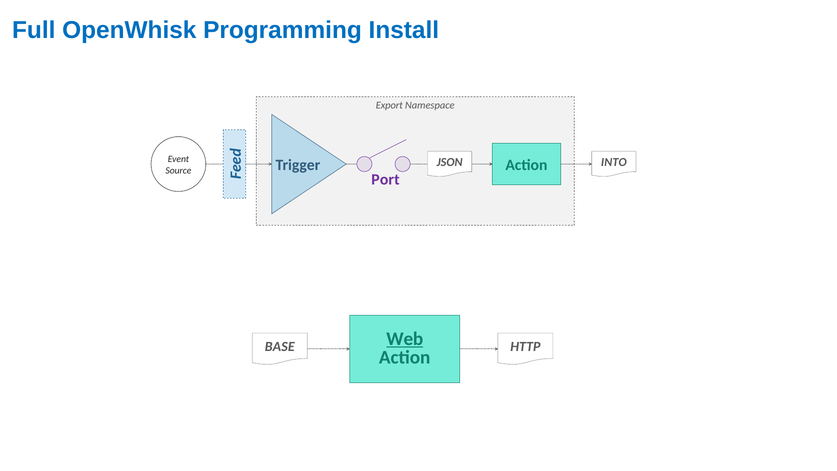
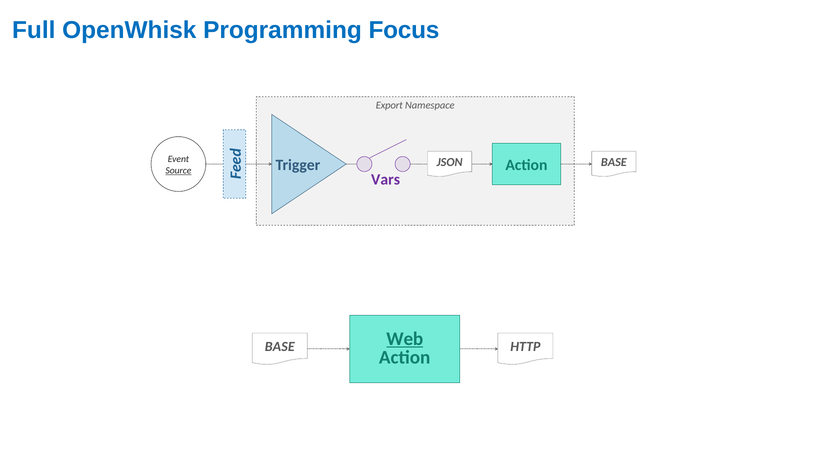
Install: Install -> Focus
JSON INTO: INTO -> BASE
Source underline: none -> present
Port: Port -> Vars
